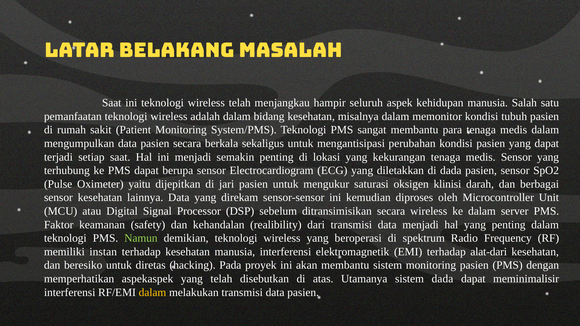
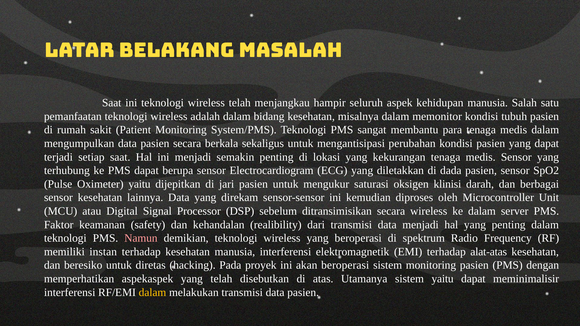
Namun colour: light green -> pink
alat-dari: alat-dari -> alat-atas
akan membantu: membantu -> beroperasi
sistem dada: dada -> yaitu
